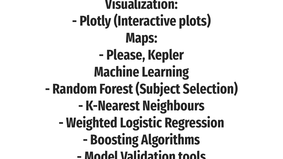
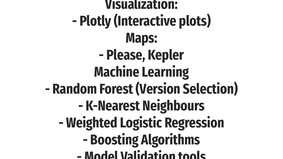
Subject: Subject -> Version
